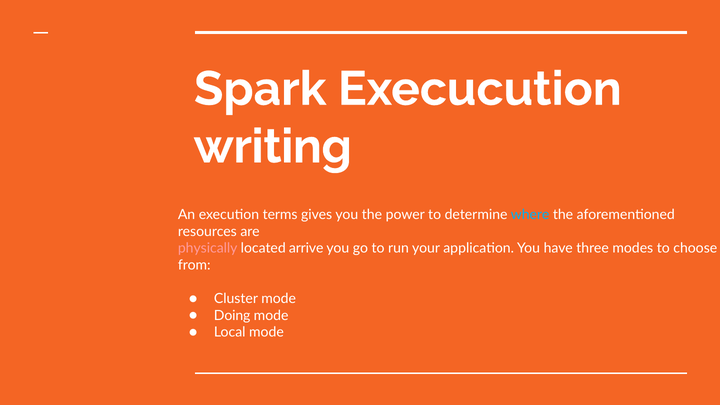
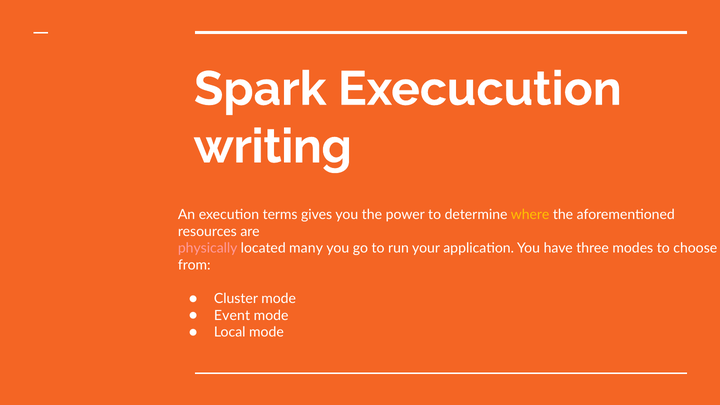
where colour: light blue -> yellow
arrive: arrive -> many
Doing: Doing -> Event
